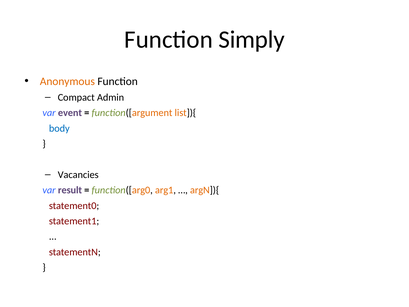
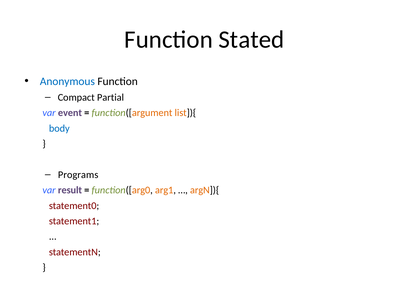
Simply: Simply -> Stated
Anonymous colour: orange -> blue
Admin: Admin -> Partial
Vacancies: Vacancies -> Programs
